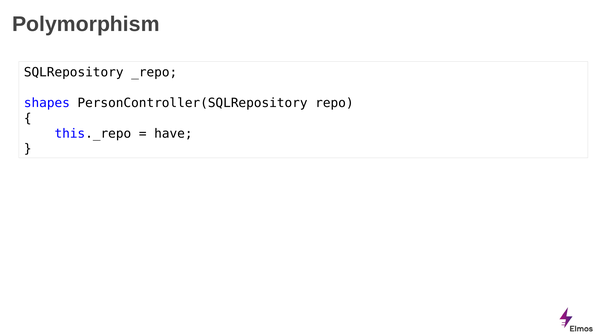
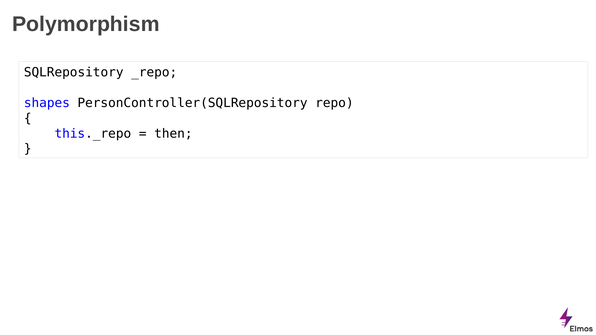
have: have -> then
